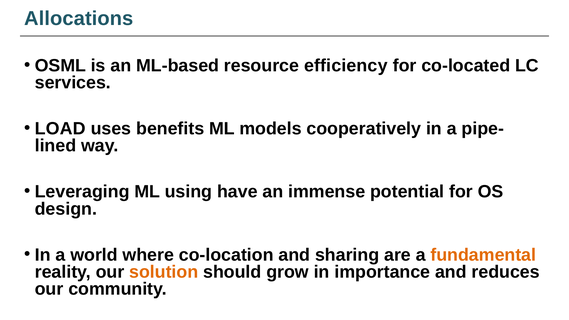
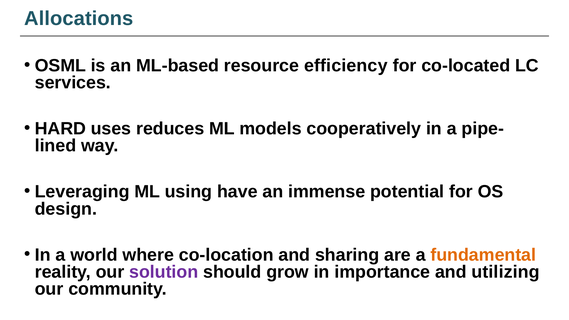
LOAD: LOAD -> HARD
benefits: benefits -> reduces
solution colour: orange -> purple
reduces: reduces -> utilizing
